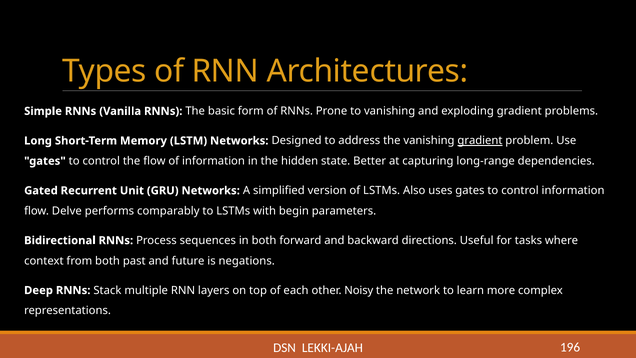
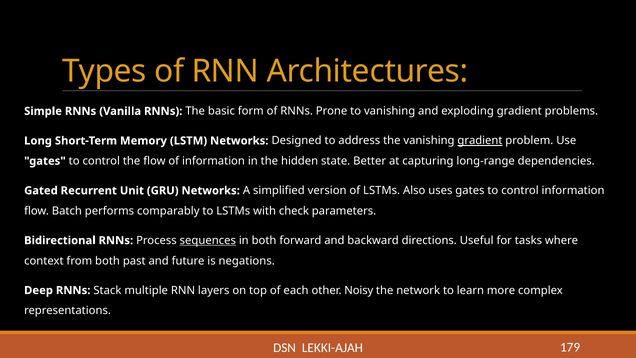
Delve: Delve -> Batch
begin: begin -> check
sequences underline: none -> present
196: 196 -> 179
